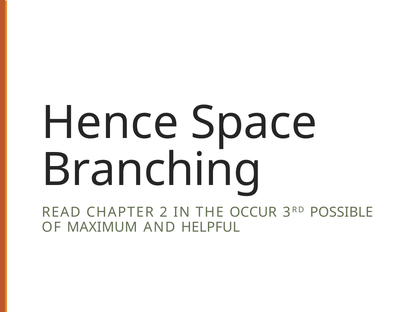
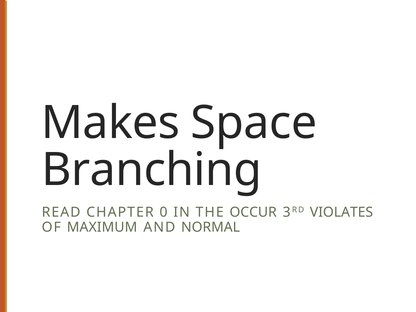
Hence: Hence -> Makes
2: 2 -> 0
POSSIBLE: POSSIBLE -> VIOLATES
HELPFUL: HELPFUL -> NORMAL
